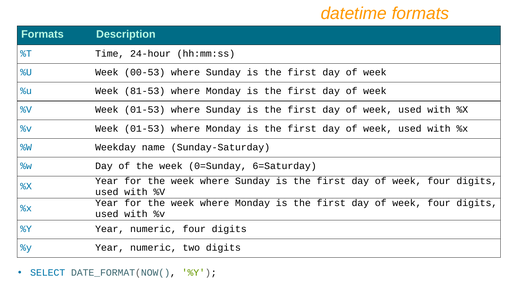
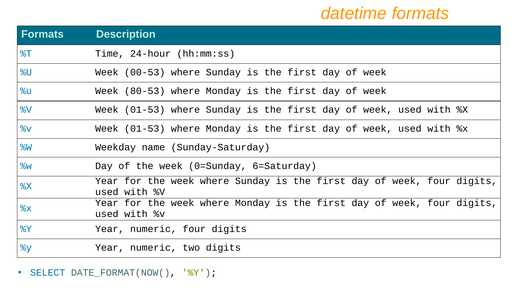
81-53: 81-53 -> 80-53
